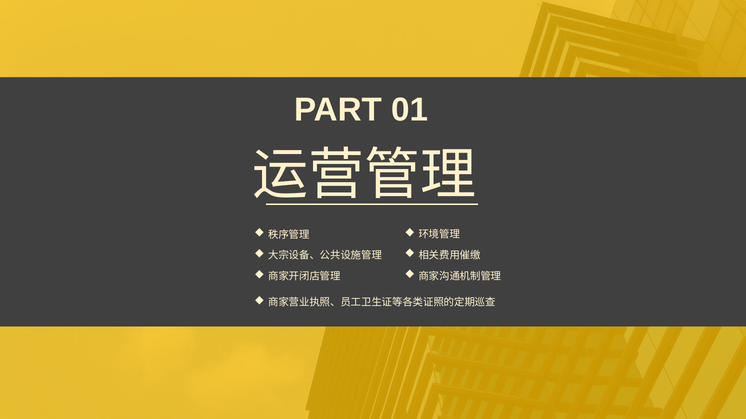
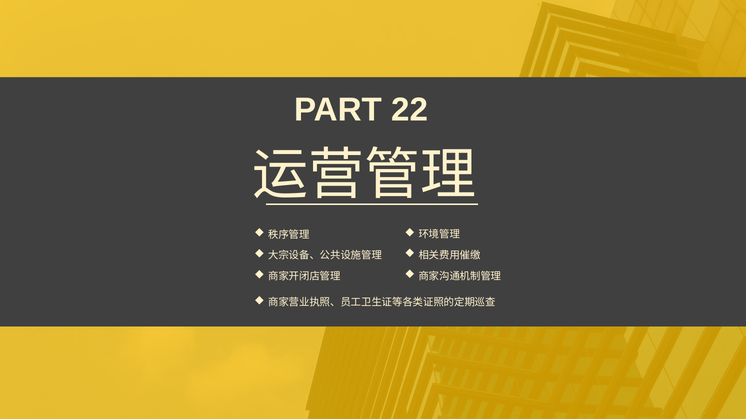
01: 01 -> 22
